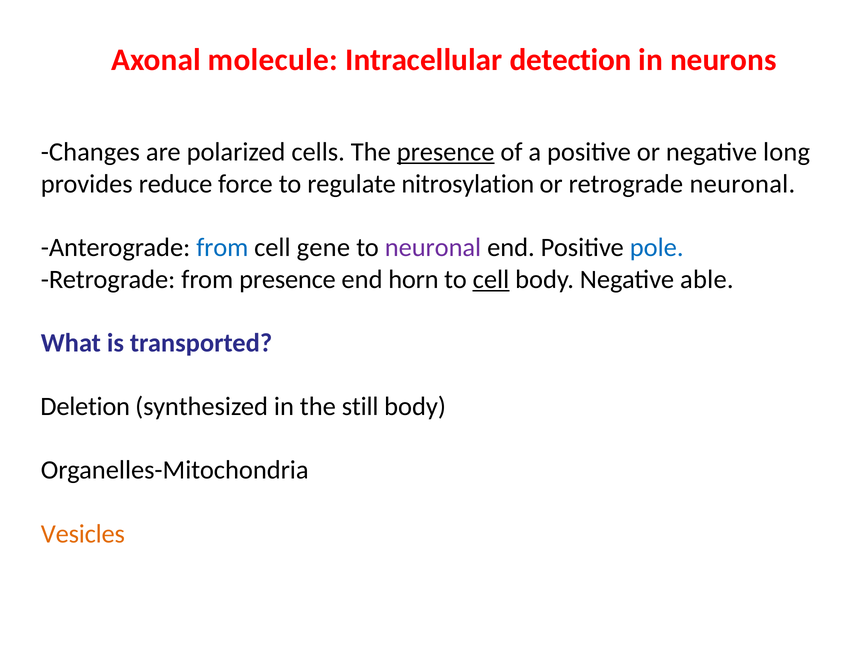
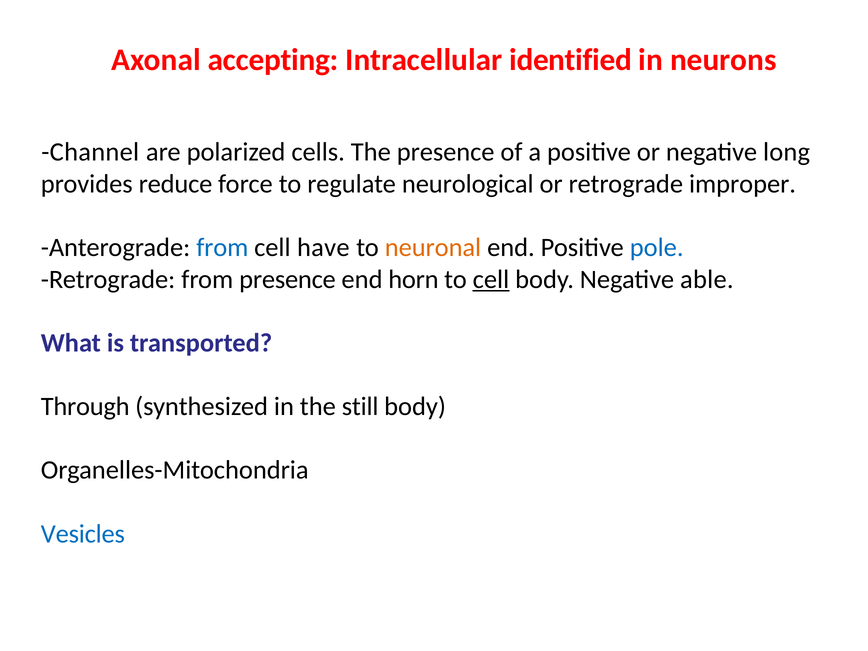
molecule: molecule -> accepting
detection: detection -> identified
Changes: Changes -> Channel
presence at (446, 152) underline: present -> none
nitrosylation: nitrosylation -> neurological
retrograde neuronal: neuronal -> improper
gene: gene -> have
neuronal at (433, 247) colour: purple -> orange
Deletion: Deletion -> Through
Vesicles colour: orange -> blue
